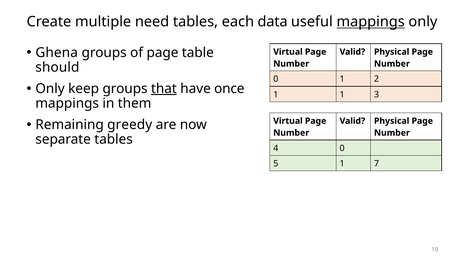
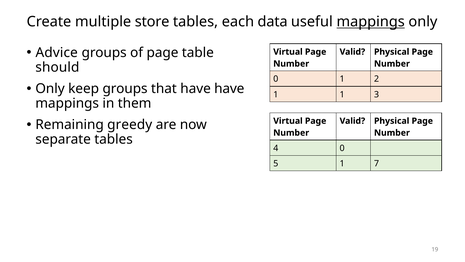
need: need -> store
Ghena: Ghena -> Advice
that underline: present -> none
have once: once -> have
